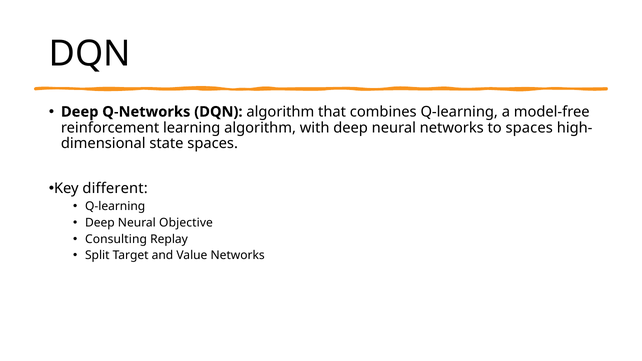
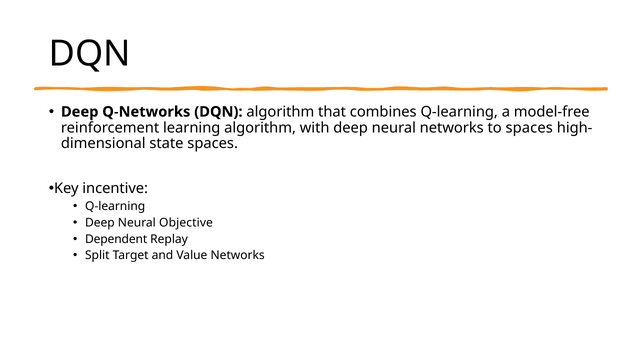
different: different -> incentive
Consulting: Consulting -> Dependent
